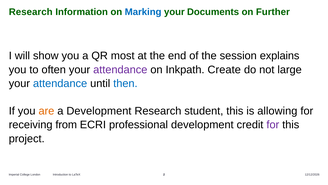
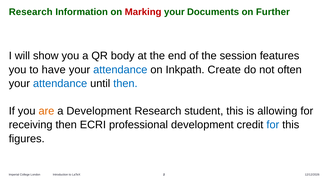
Marking colour: blue -> red
most: most -> body
explains: explains -> features
often: often -> have
attendance at (120, 69) colour: purple -> blue
large: large -> often
receiving from: from -> then
for at (273, 125) colour: purple -> blue
project: project -> figures
